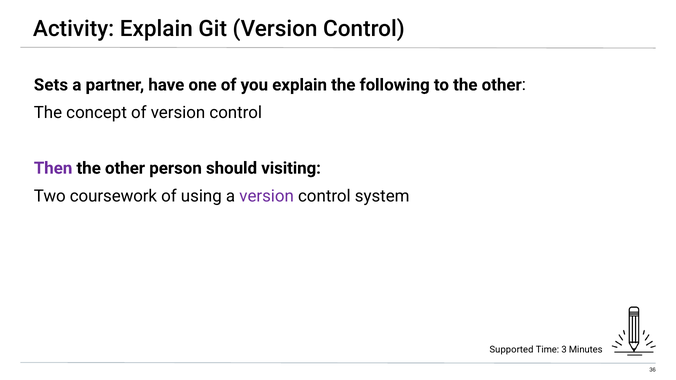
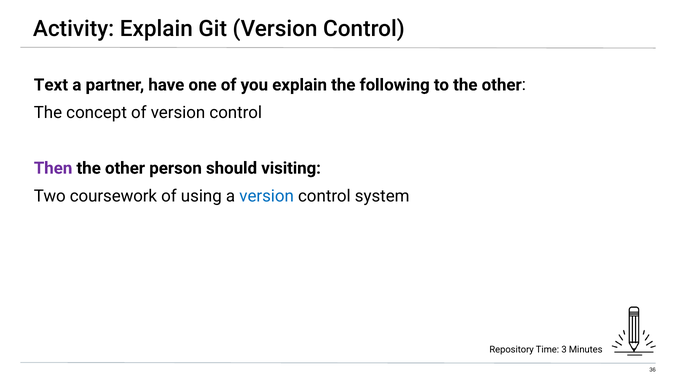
Sets: Sets -> Text
version at (267, 196) colour: purple -> blue
Supported: Supported -> Repository
